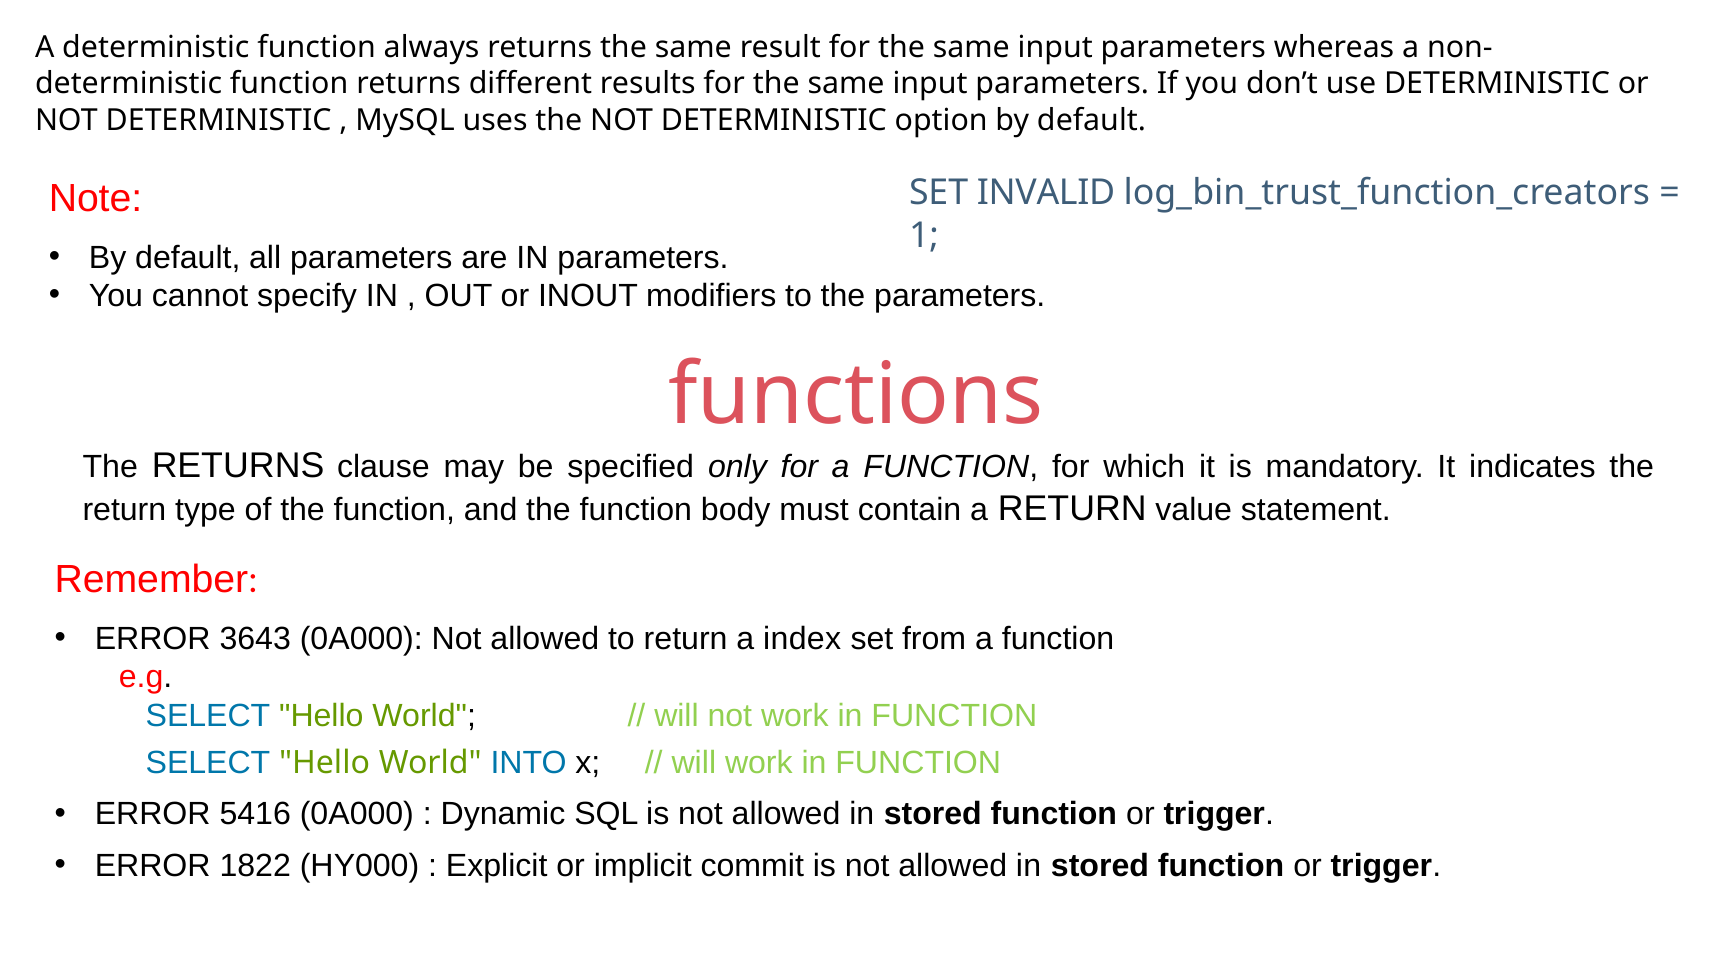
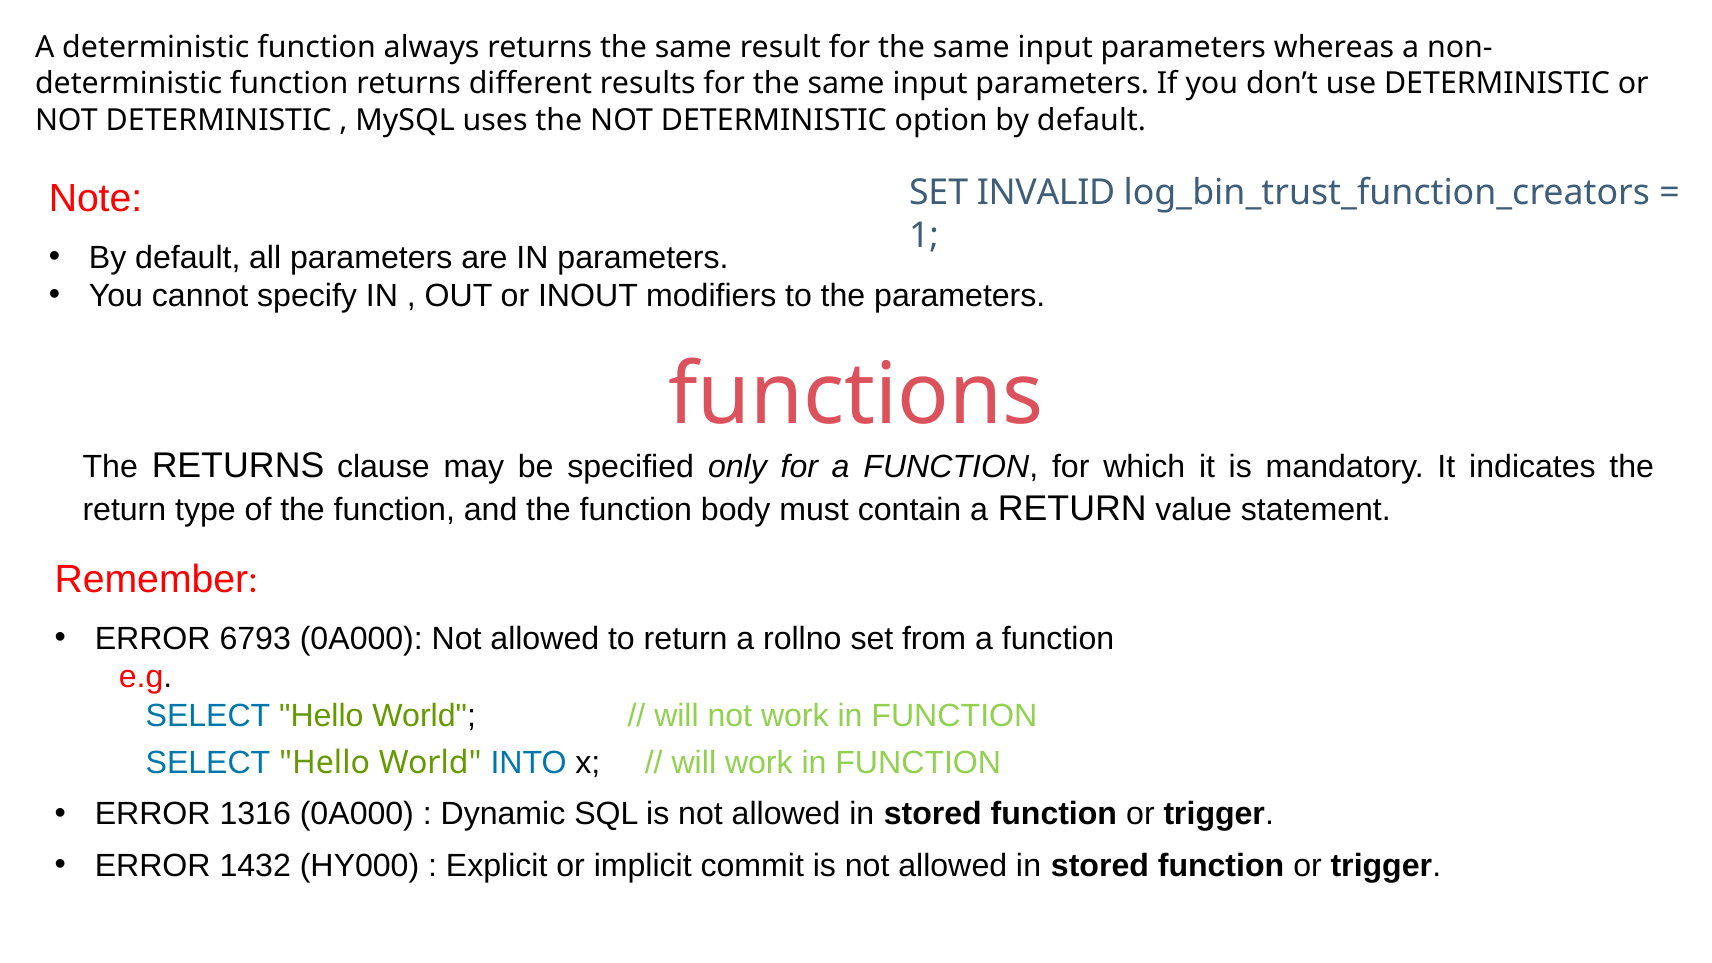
3643: 3643 -> 6793
index: index -> rollno
5416: 5416 -> 1316
1822: 1822 -> 1432
